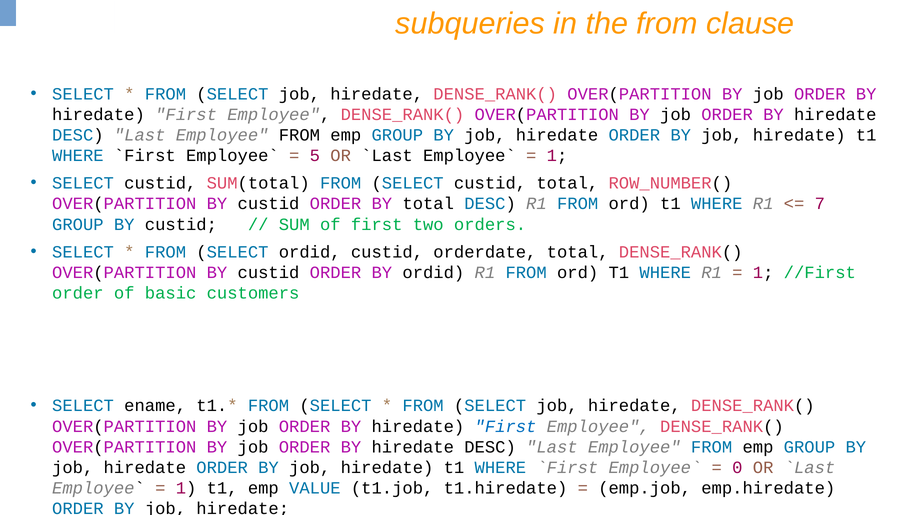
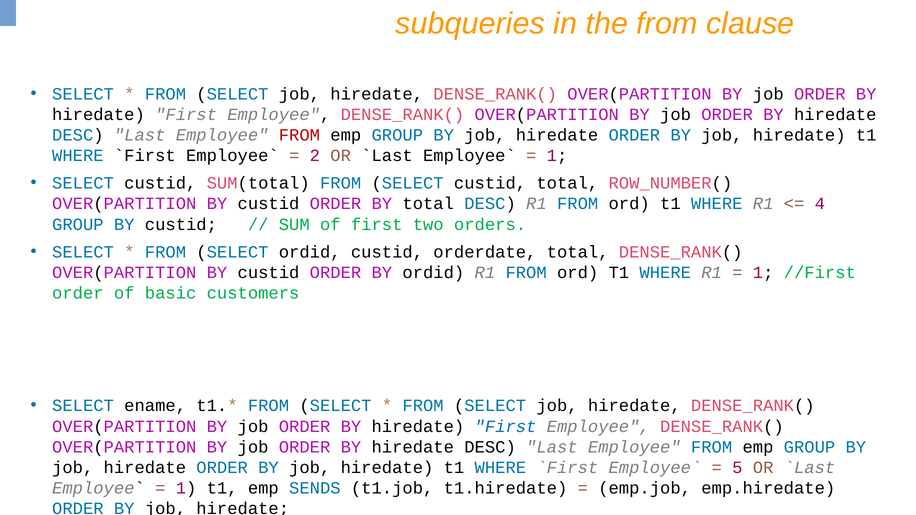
FROM at (299, 135) colour: black -> red
5: 5 -> 2
7: 7 -> 4
0: 0 -> 5
VALUE: VALUE -> SENDS
